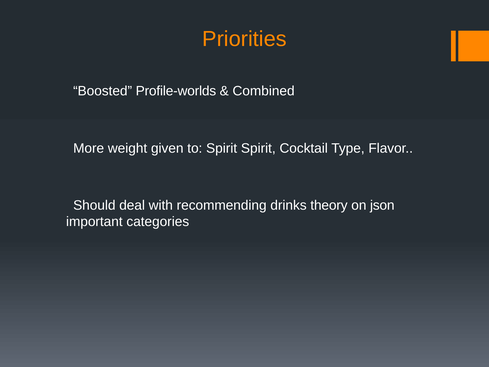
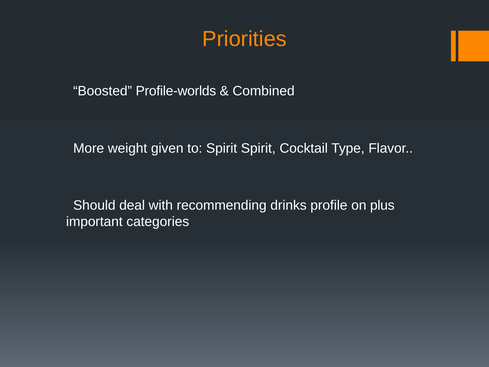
theory: theory -> profile
json: json -> plus
